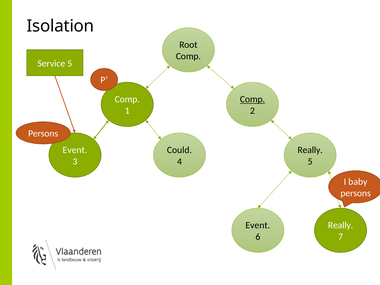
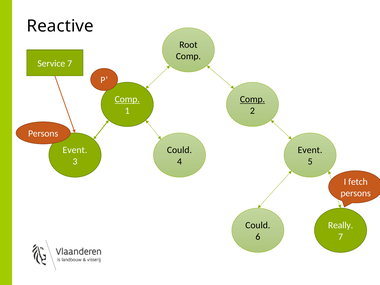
Isolation: Isolation -> Reactive
Service 5: 5 -> 7
Comp at (127, 99) underline: none -> present
Really at (310, 150): Really -> Event
baby: baby -> fetch
Event at (258, 225): Event -> Could
